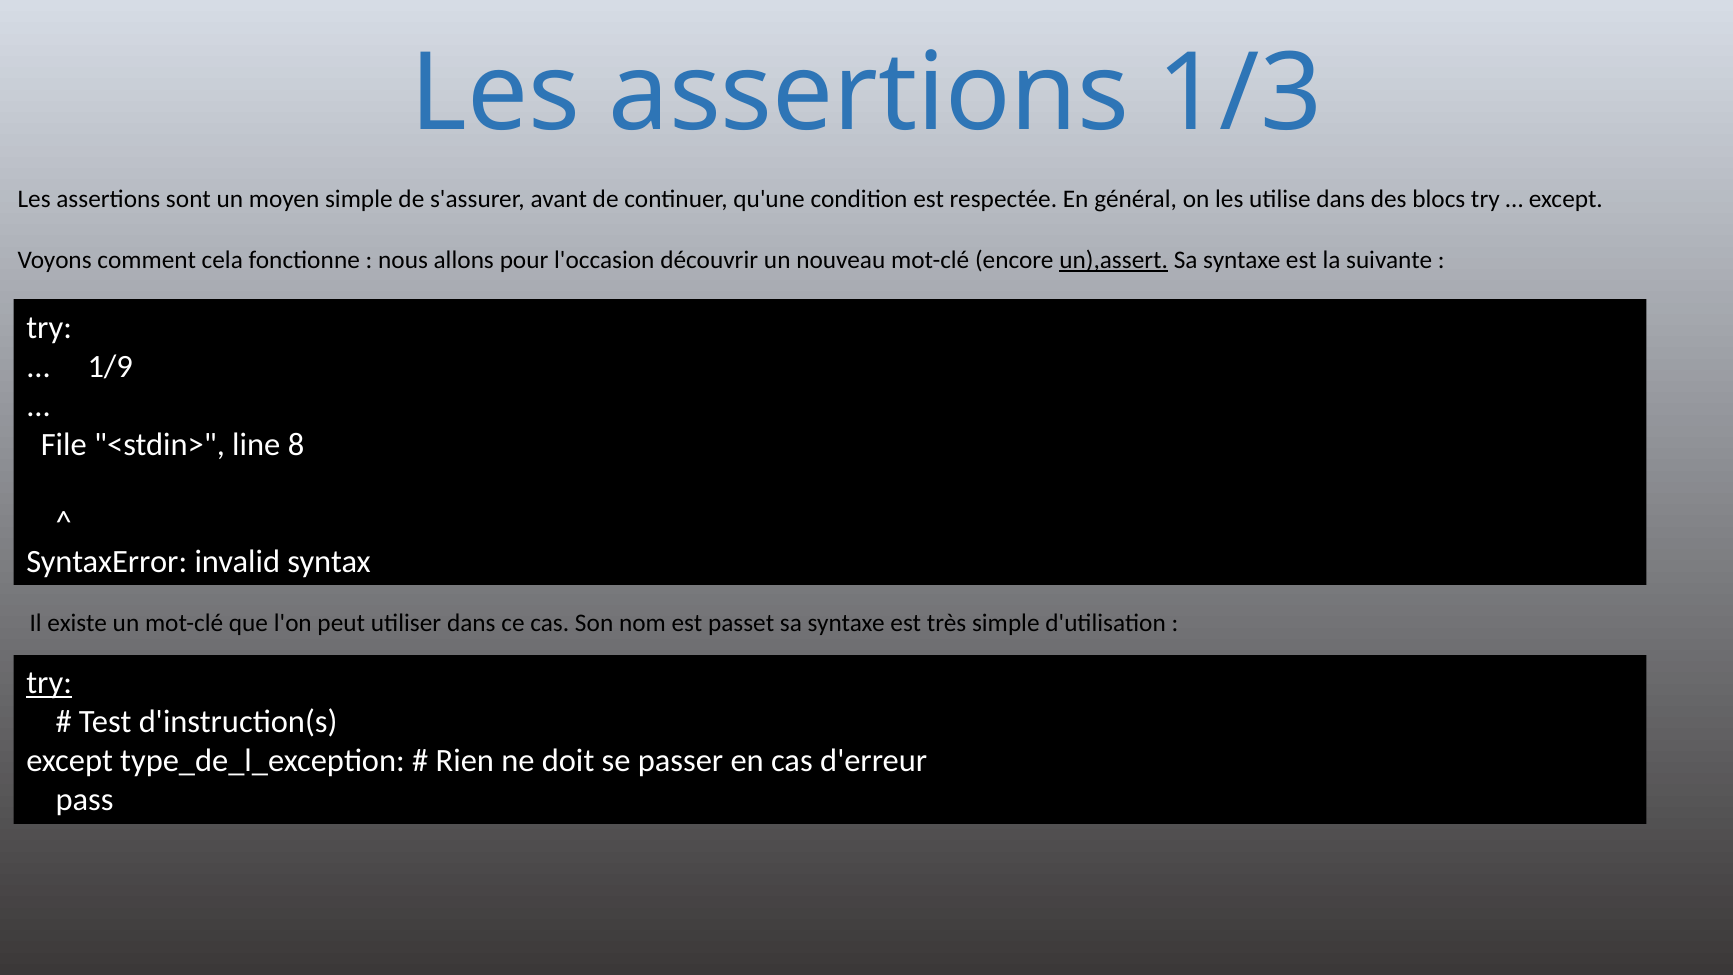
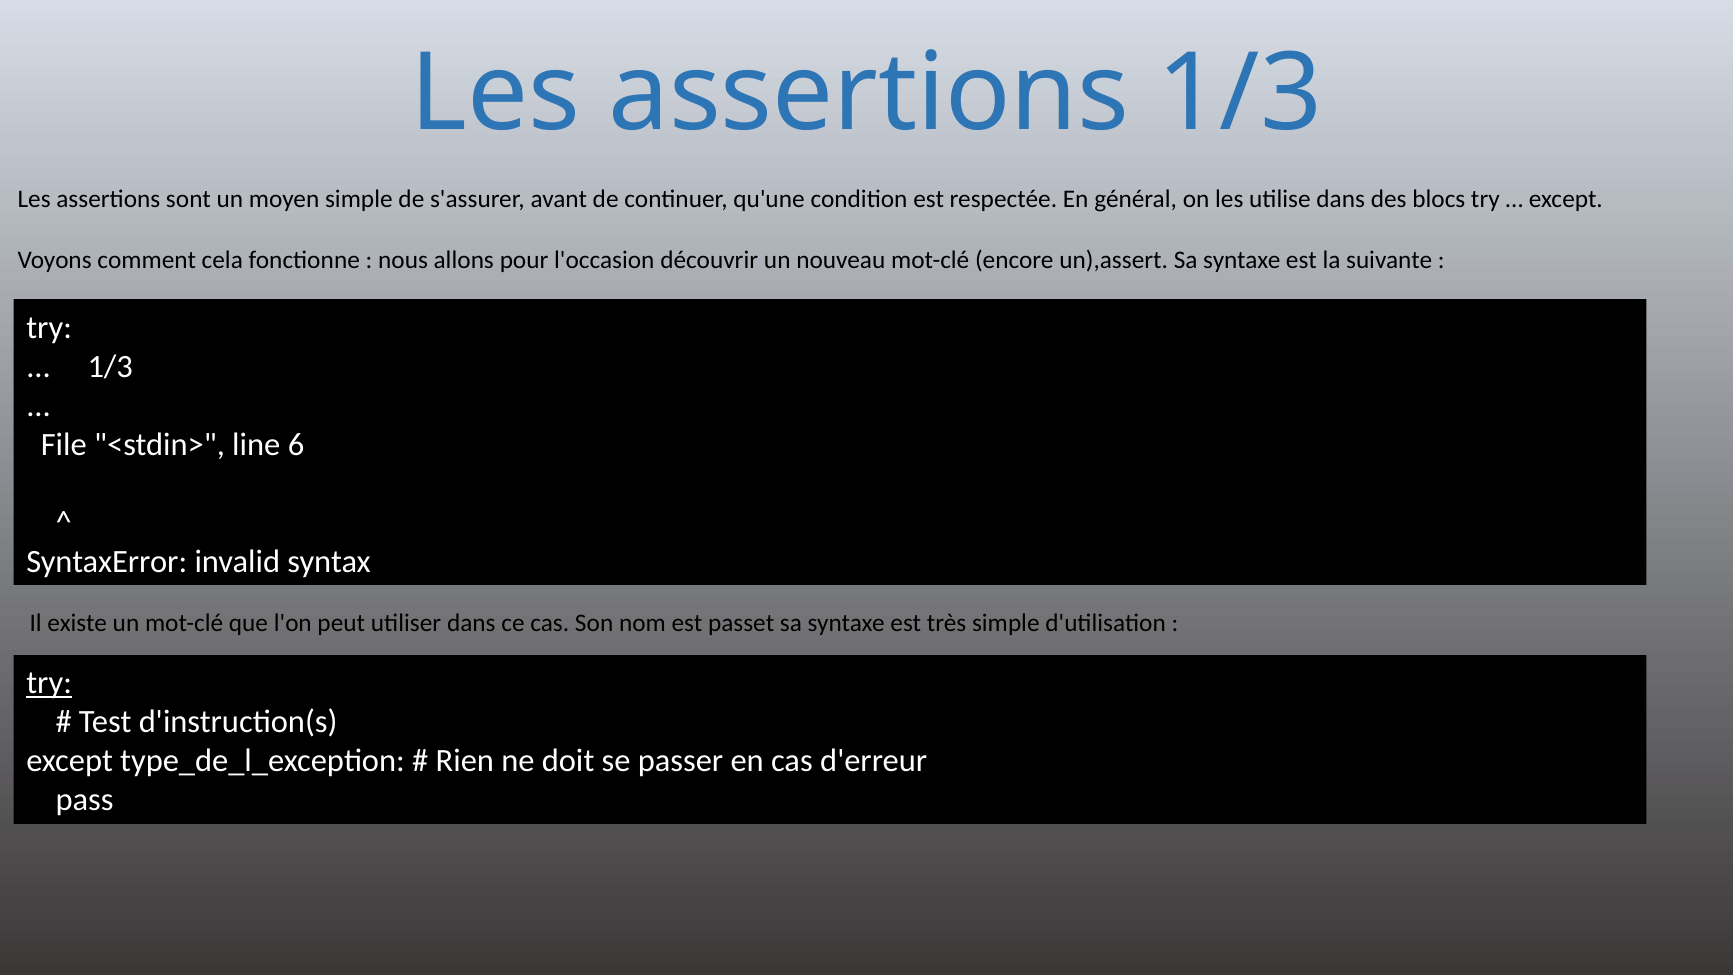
un),assert underline: present -> none
1/9 at (110, 366): 1/9 -> 1/3
8: 8 -> 6
